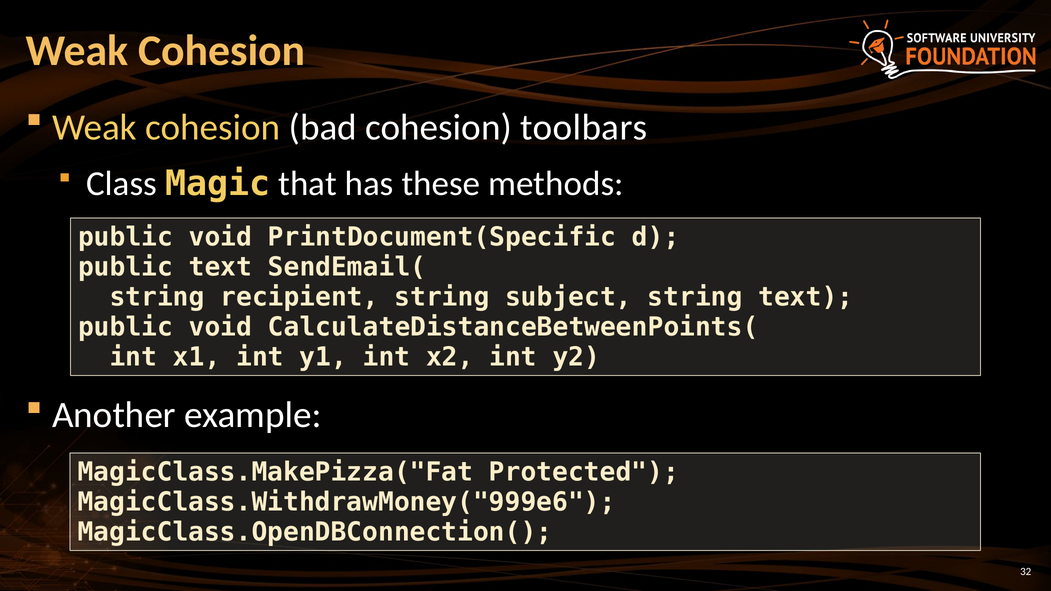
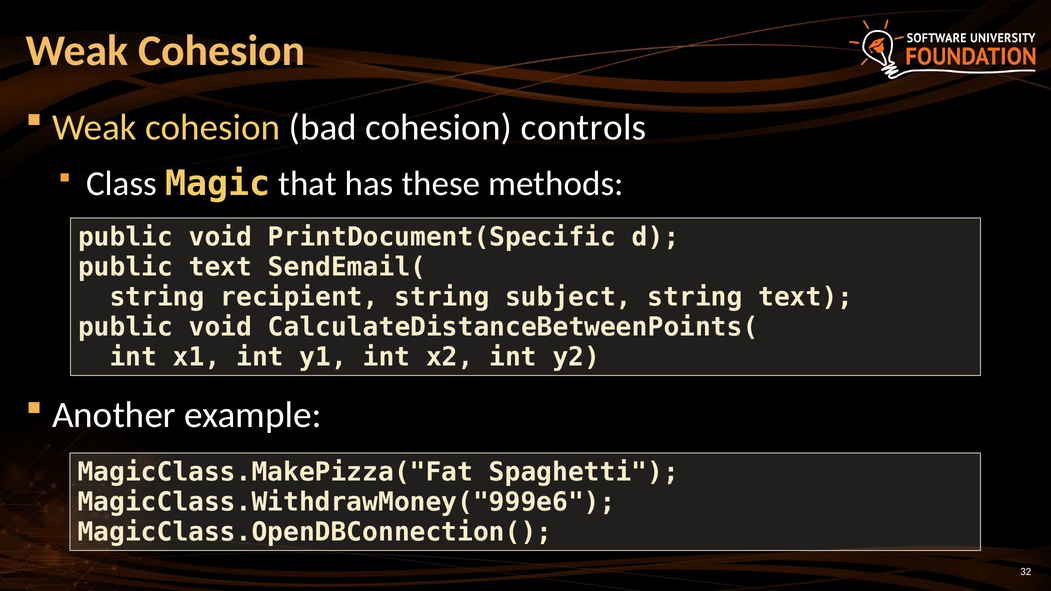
toolbars: toolbars -> controls
Protected: Protected -> Spaghetti
